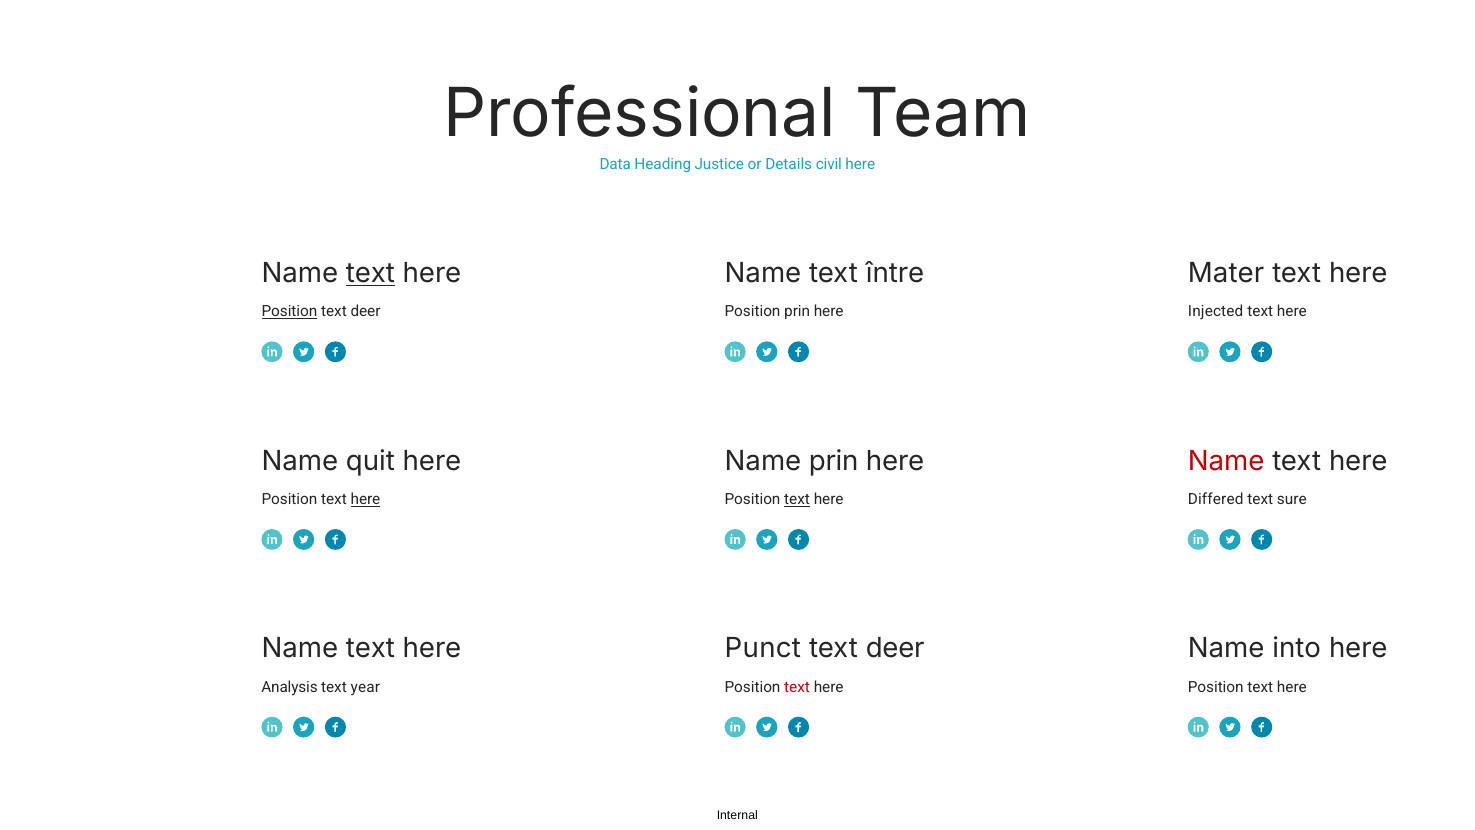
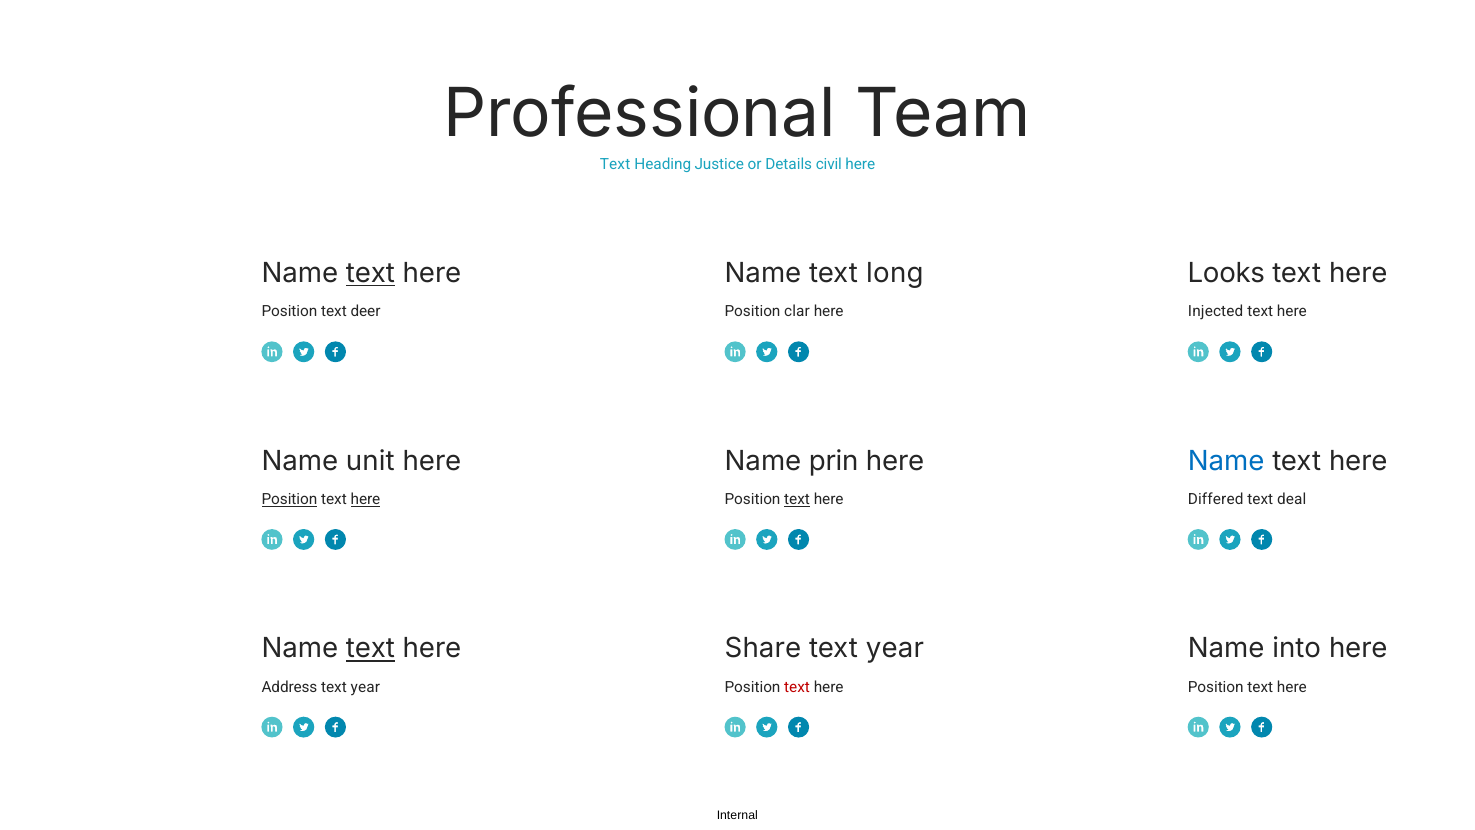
Data at (615, 164): Data -> Text
între: între -> long
Mater: Mater -> Looks
Position at (289, 312) underline: present -> none
Position prin: prin -> clar
quit: quit -> unit
Name at (1226, 461) colour: red -> blue
Position at (289, 499) underline: none -> present
sure: sure -> deal
text at (370, 649) underline: none -> present
Punct: Punct -> Share
deer at (895, 649): deer -> year
Analysis: Analysis -> Address
